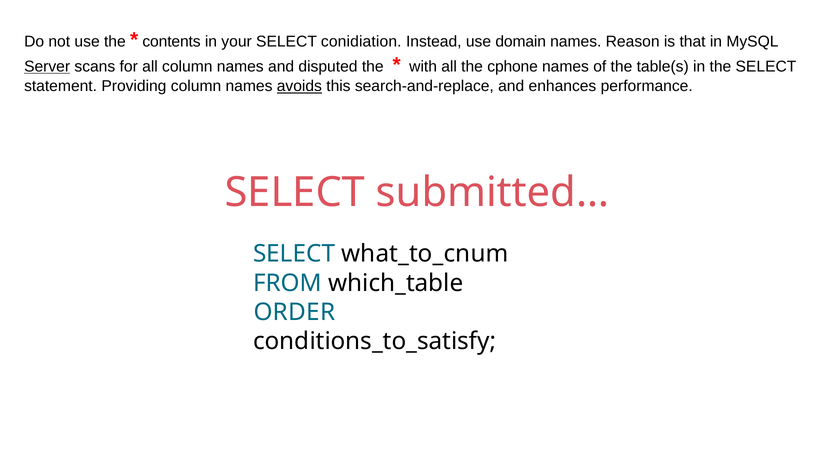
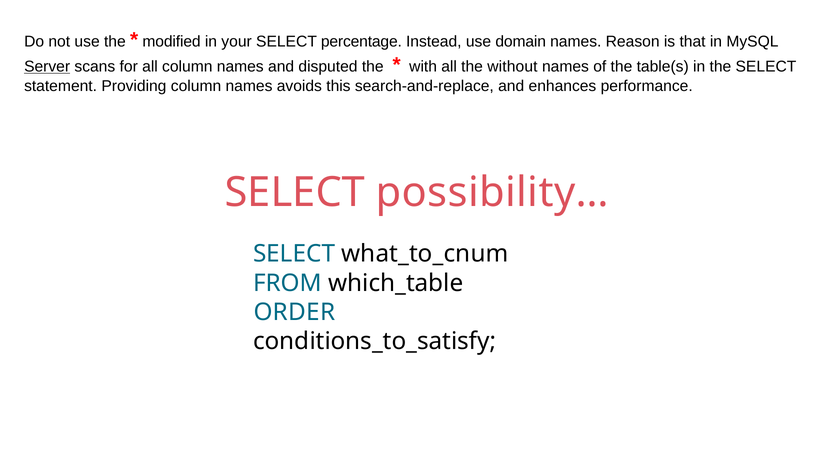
contents: contents -> modified
conidiation: conidiation -> percentage
cphone: cphone -> without
avoids underline: present -> none
submitted…: submitted… -> possibility…
